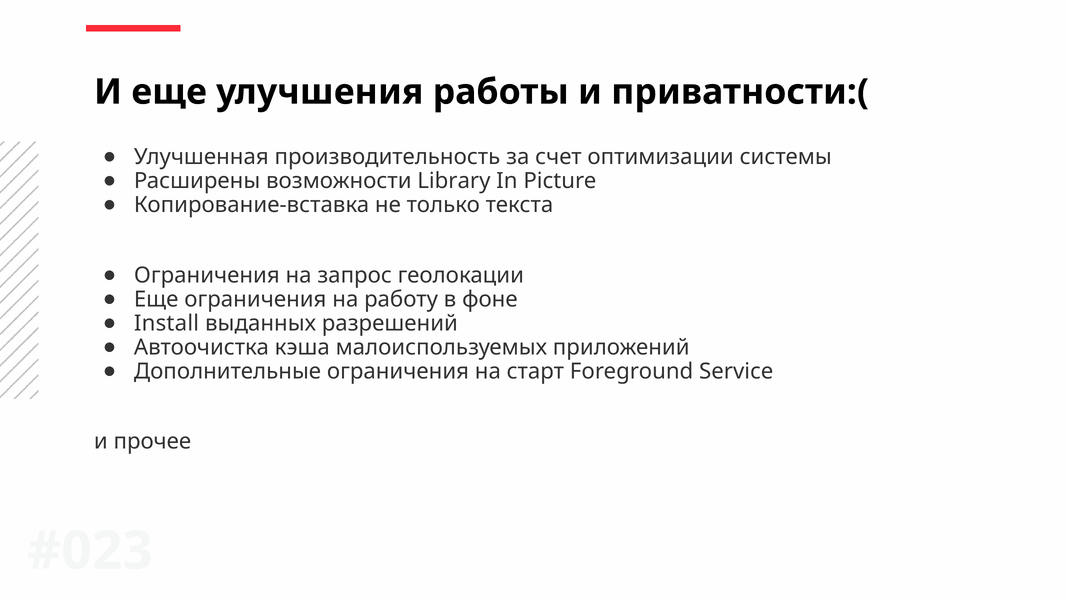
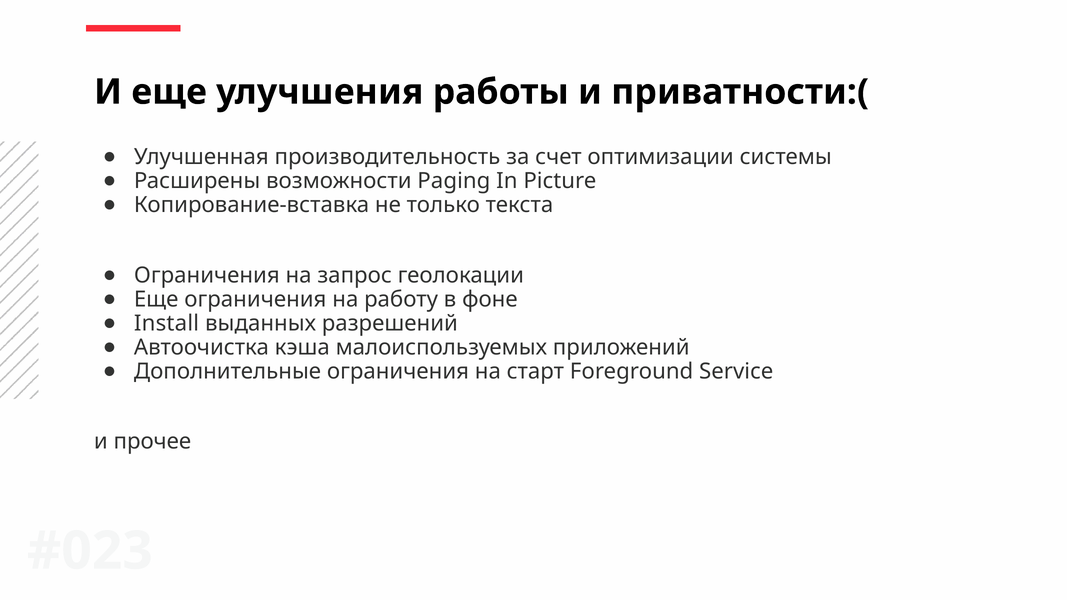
Library: Library -> Paging
